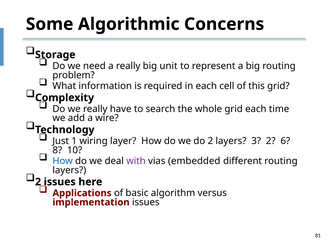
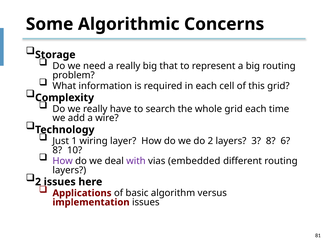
unit: unit -> that
3 2: 2 -> 8
How at (63, 161) colour: blue -> purple
